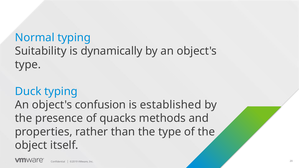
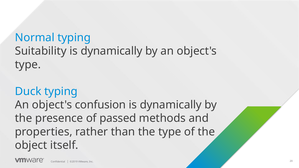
established at (171, 105): established -> dynamically
quacks: quacks -> passed
